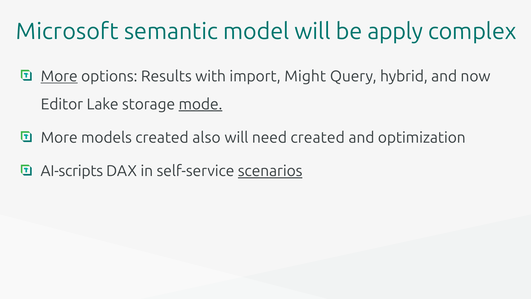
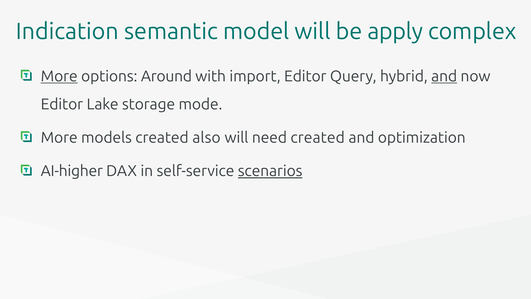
Microsoft: Microsoft -> Indication
Results: Results -> Around
import Might: Might -> Editor
and at (444, 76) underline: none -> present
mode underline: present -> none
AI-scripts: AI-scripts -> AI-higher
